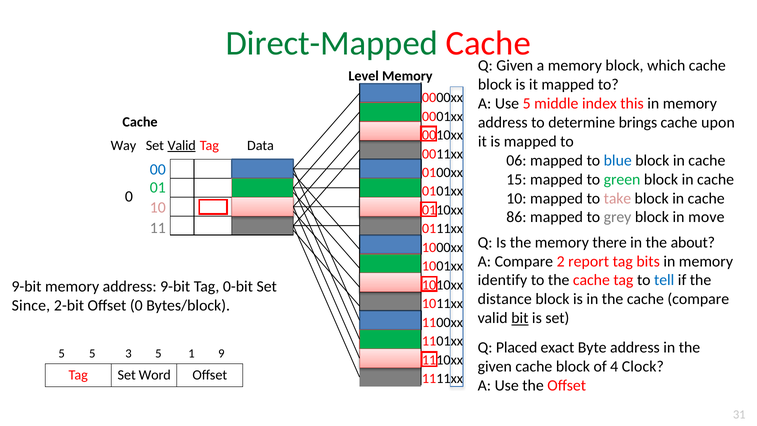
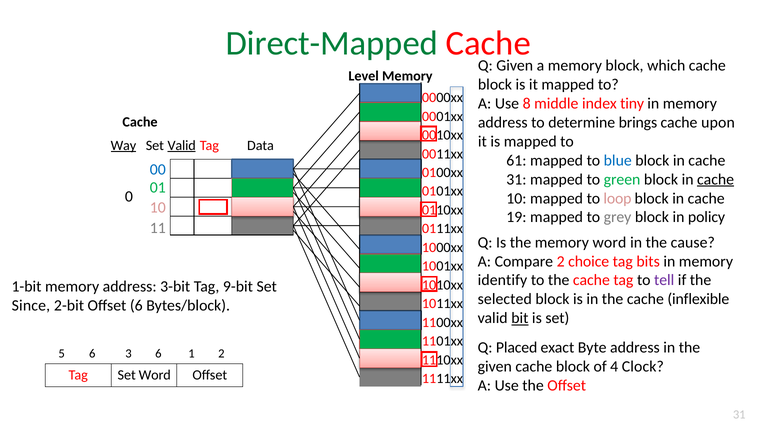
Use 5: 5 -> 8
this: this -> tiny
Way underline: none -> present
06: 06 -> 61
15 at (516, 179): 15 -> 31
cache at (716, 179) underline: none -> present
take: take -> loop
86: 86 -> 19
move: move -> policy
memory there: there -> word
about: about -> cause
report: report -> choice
tell colour: blue -> purple
9-bit at (26, 286): 9-bit -> 1-bit
address 9-bit: 9-bit -> 3-bit
0-bit: 0-bit -> 9-bit
distance: distance -> selected
cache compare: compare -> inflexible
Offset 0: 0 -> 6
5 5: 5 -> 6
3 5: 5 -> 6
1 9: 9 -> 2
